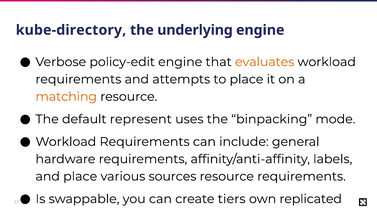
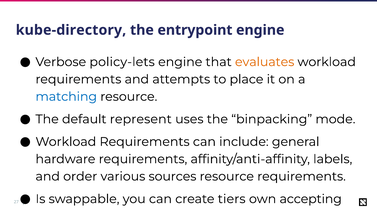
underlying: underlying -> entrypoint
policy-edit: policy-edit -> policy-lets
matching colour: orange -> blue
and place: place -> order
replicated: replicated -> accepting
